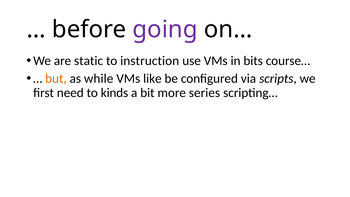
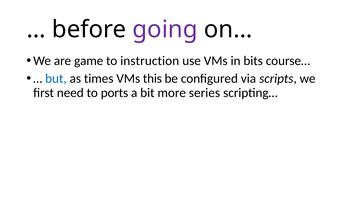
static: static -> game
but colour: orange -> blue
while: while -> times
like: like -> this
kinds: kinds -> ports
